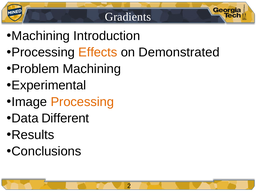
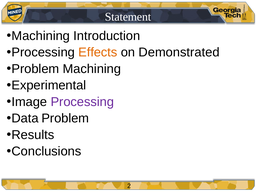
Gradients: Gradients -> Statement
Processing at (82, 102) colour: orange -> purple
Data Different: Different -> Problem
